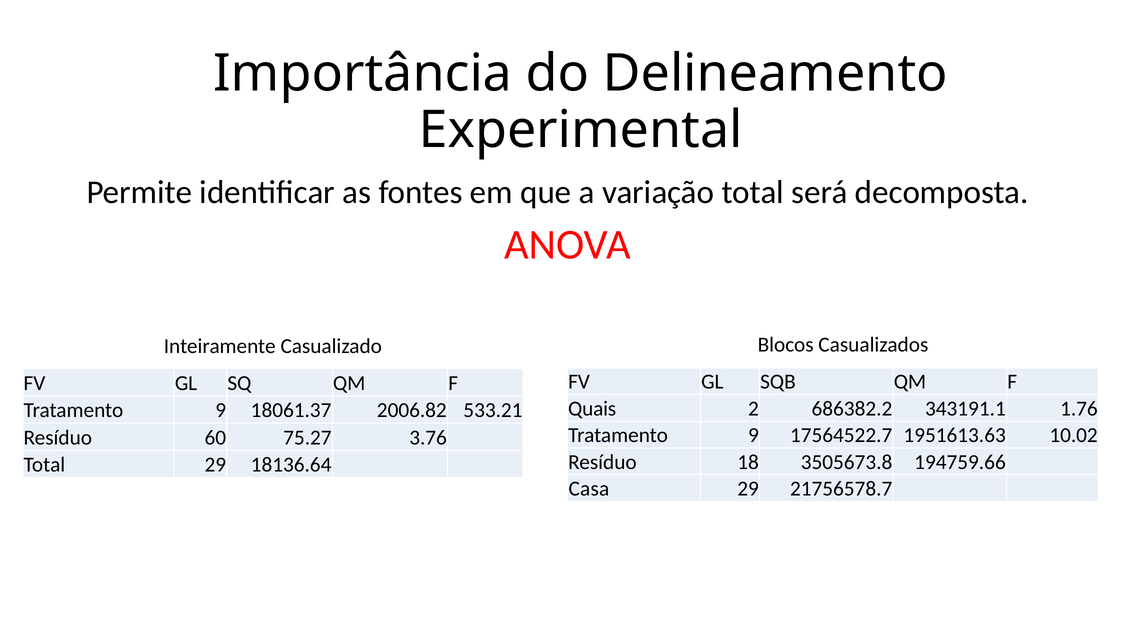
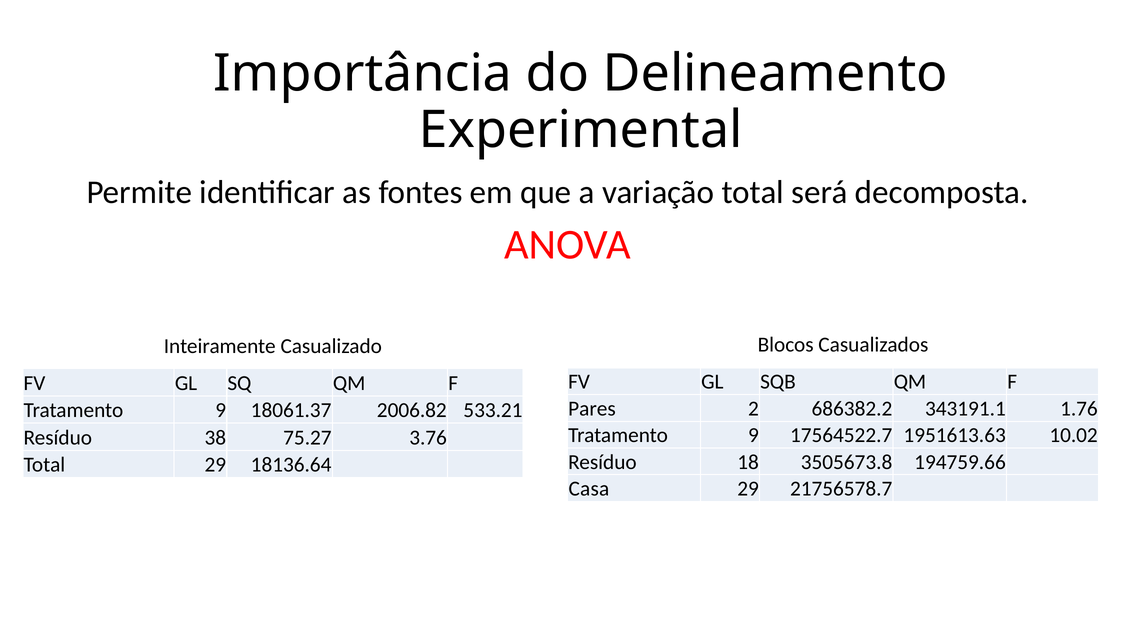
Quais: Quais -> Pares
60: 60 -> 38
